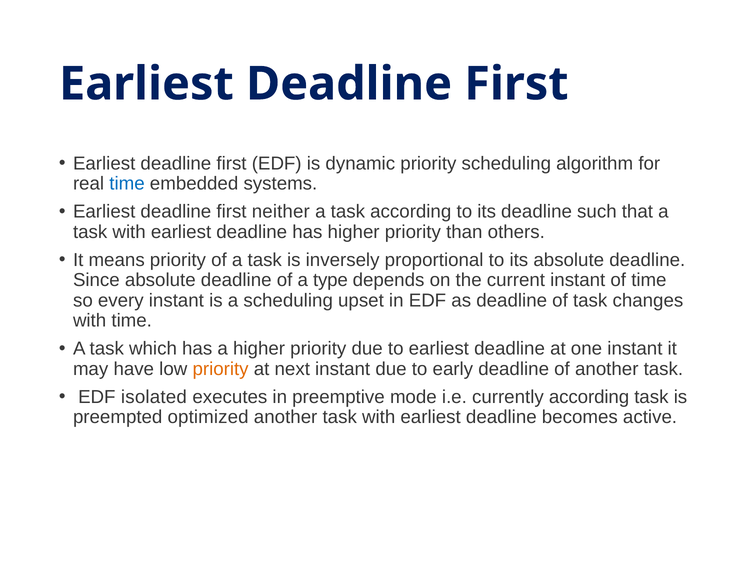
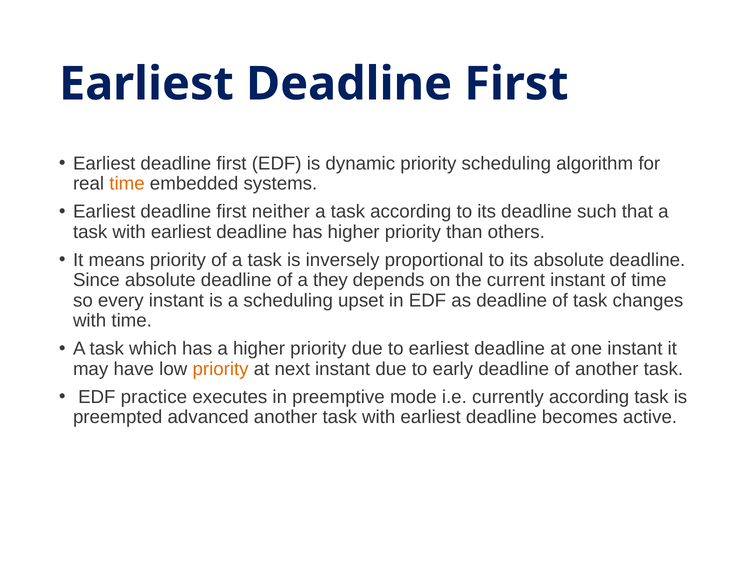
time at (127, 184) colour: blue -> orange
type: type -> they
isolated: isolated -> practice
optimized: optimized -> advanced
